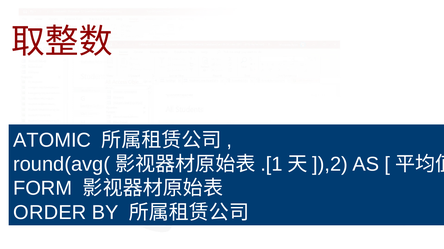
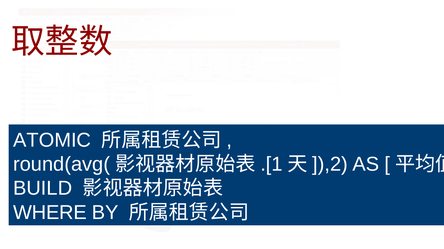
FORM: FORM -> BUILD
ORDER: ORDER -> WHERE
